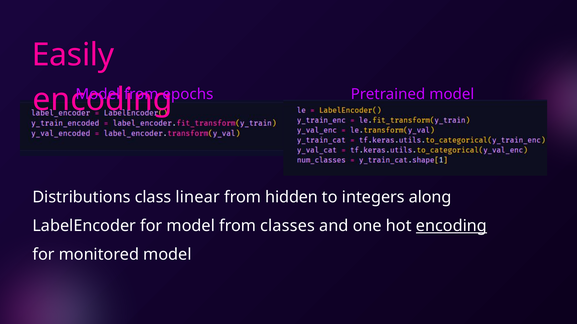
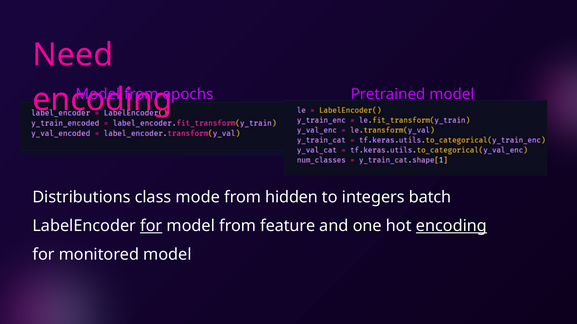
Easily: Easily -> Need
linear: linear -> mode
along: along -> batch
for at (151, 226) underline: none -> present
classes: classes -> feature
